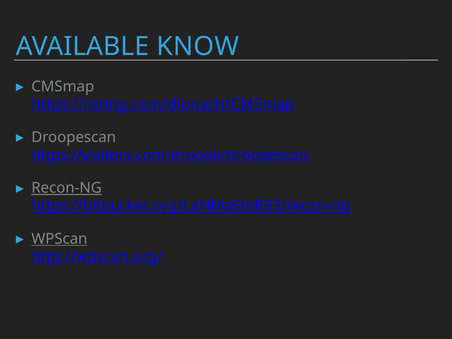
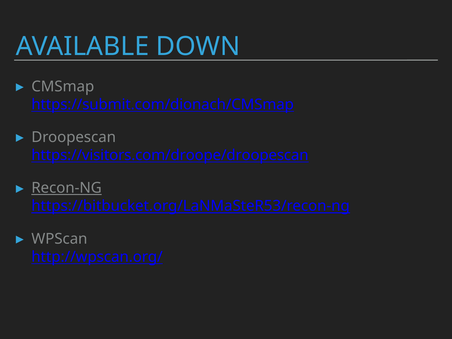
KNOW: KNOW -> DOWN
https://listing.com/dionach/CMSmap: https://listing.com/dionach/CMSmap -> https://submit.com/dionach/CMSmap
WPScan underline: present -> none
